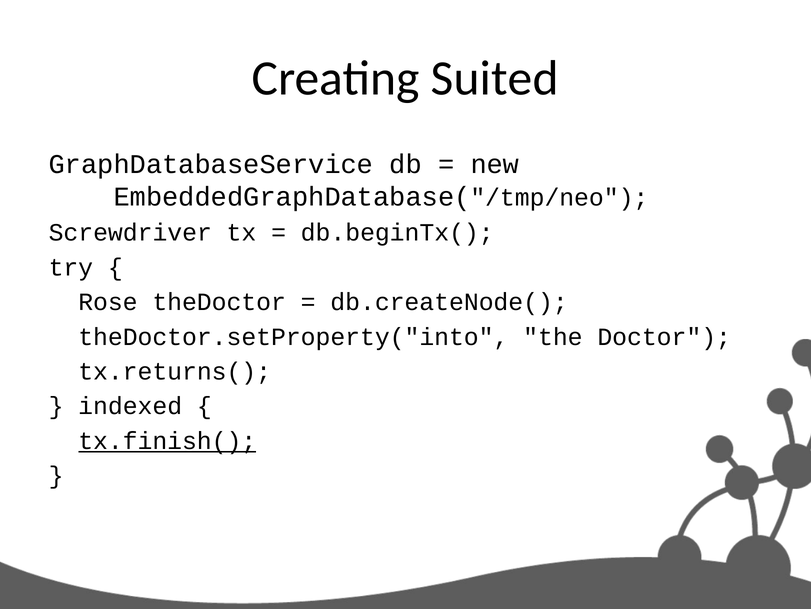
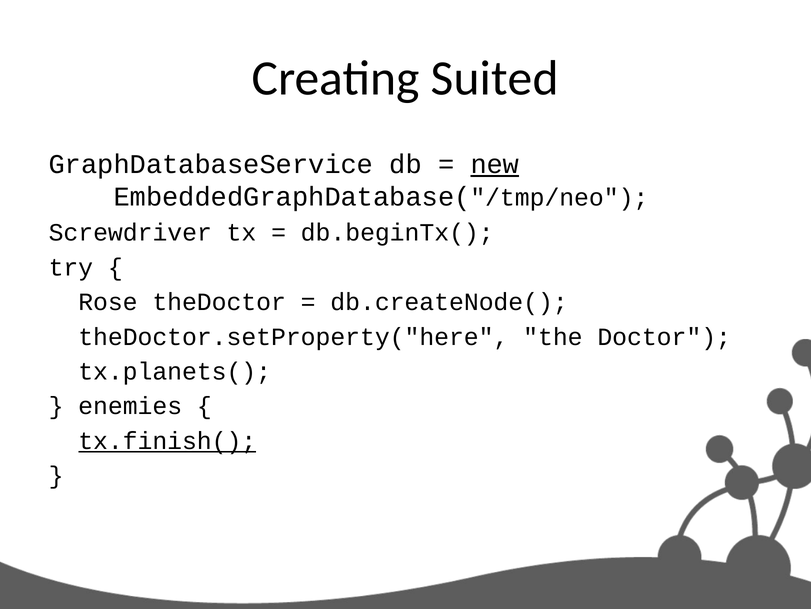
new underline: none -> present
theDoctor.setProperty("into: theDoctor.setProperty("into -> theDoctor.setProperty("here
tx.returns(: tx.returns( -> tx.planets(
indexed: indexed -> enemies
